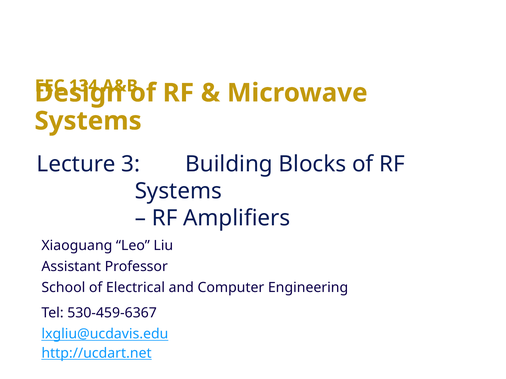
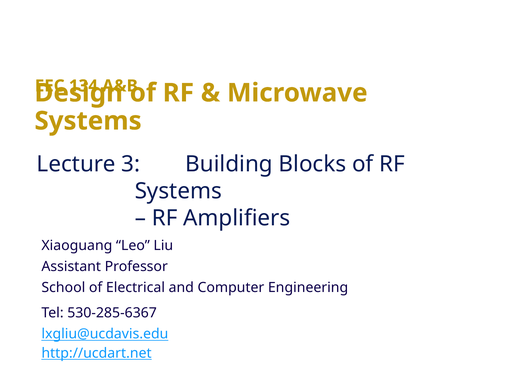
530-459-6367: 530-459-6367 -> 530-285-6367
